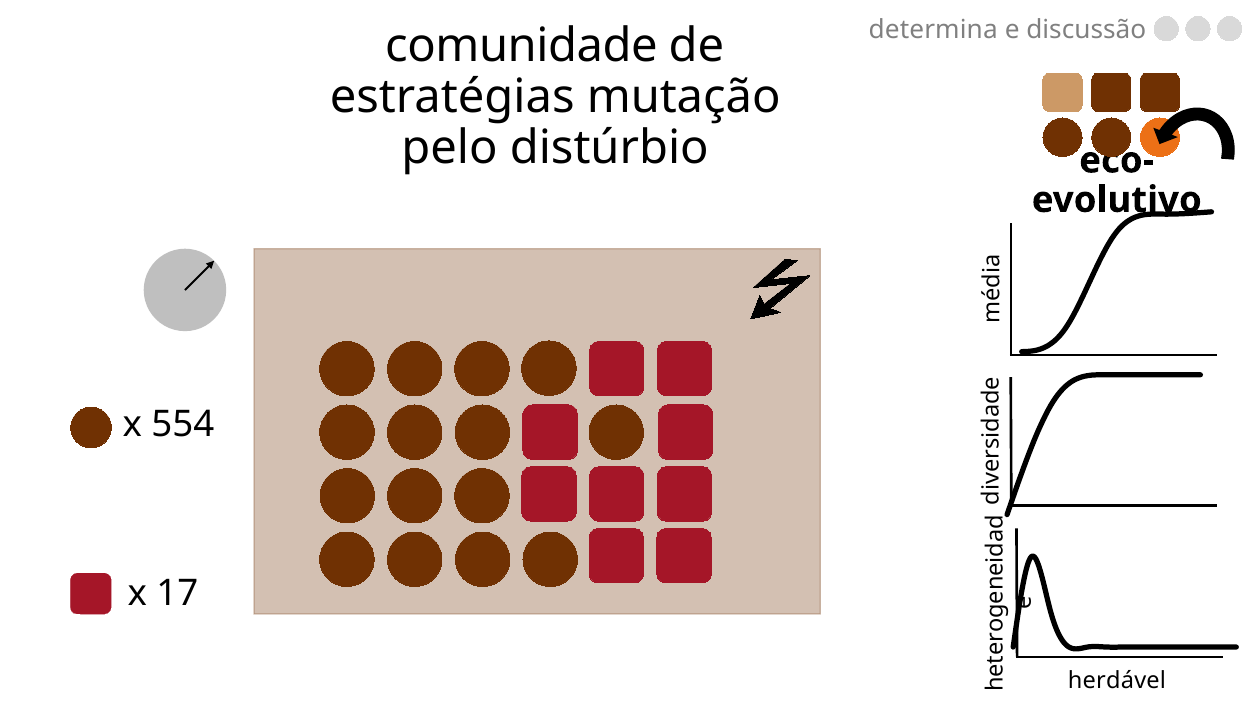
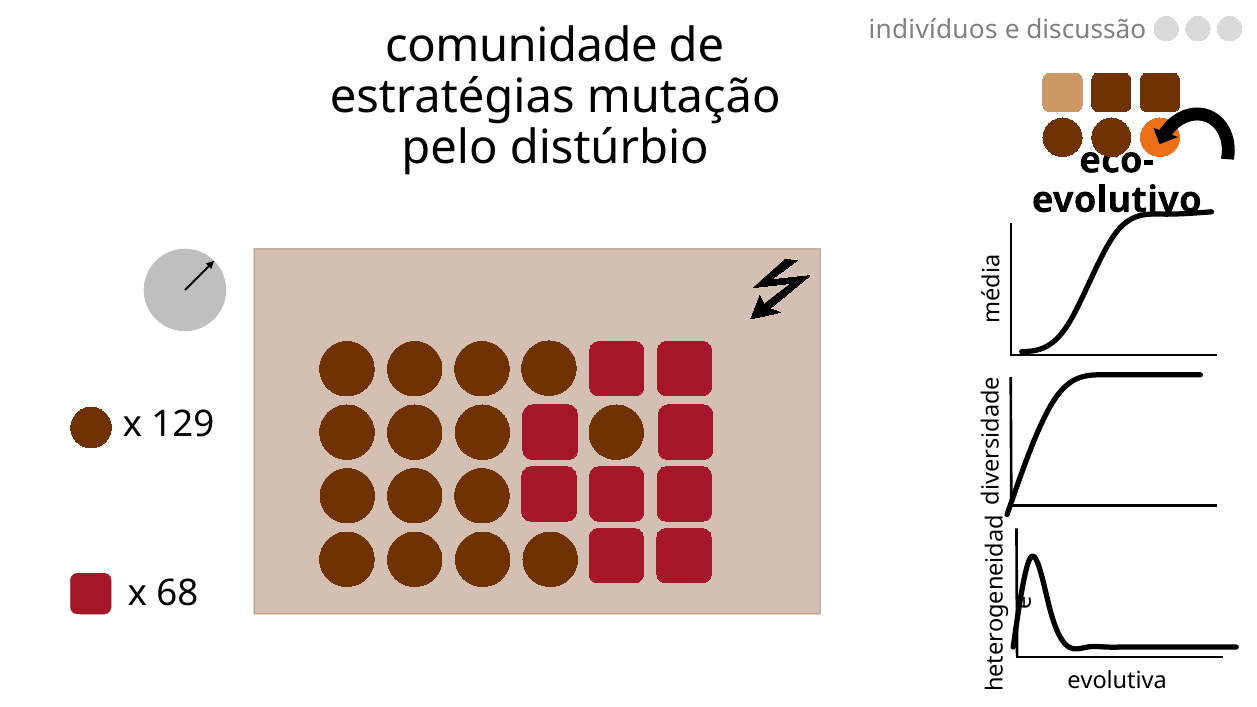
determina: determina -> indivíduos
554: 554 -> 129
17: 17 -> 68
herdável: herdável -> evolutiva
